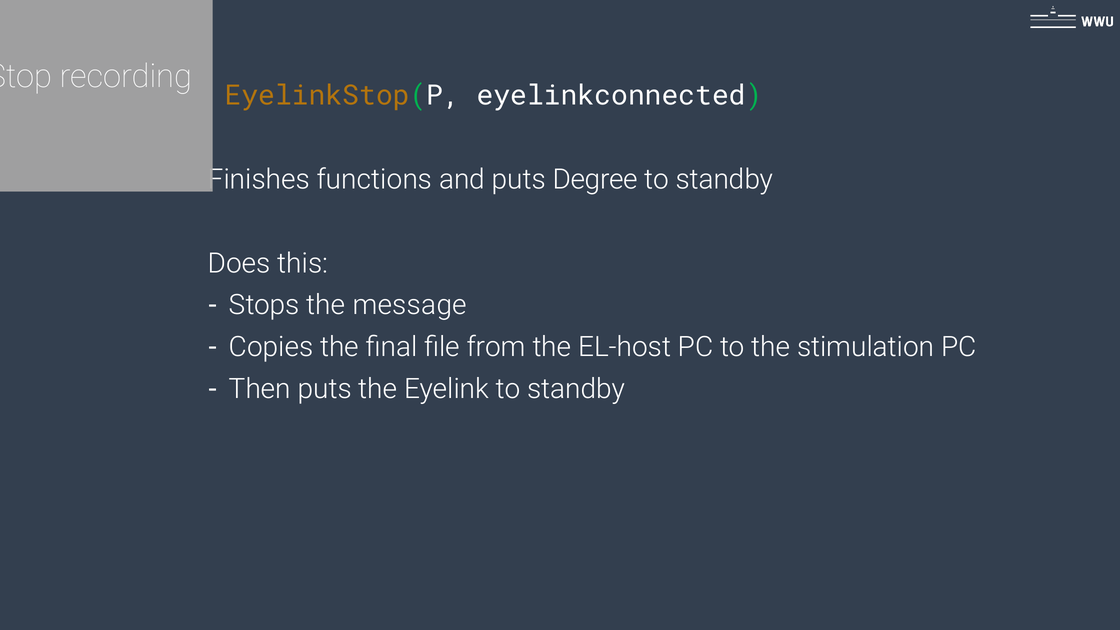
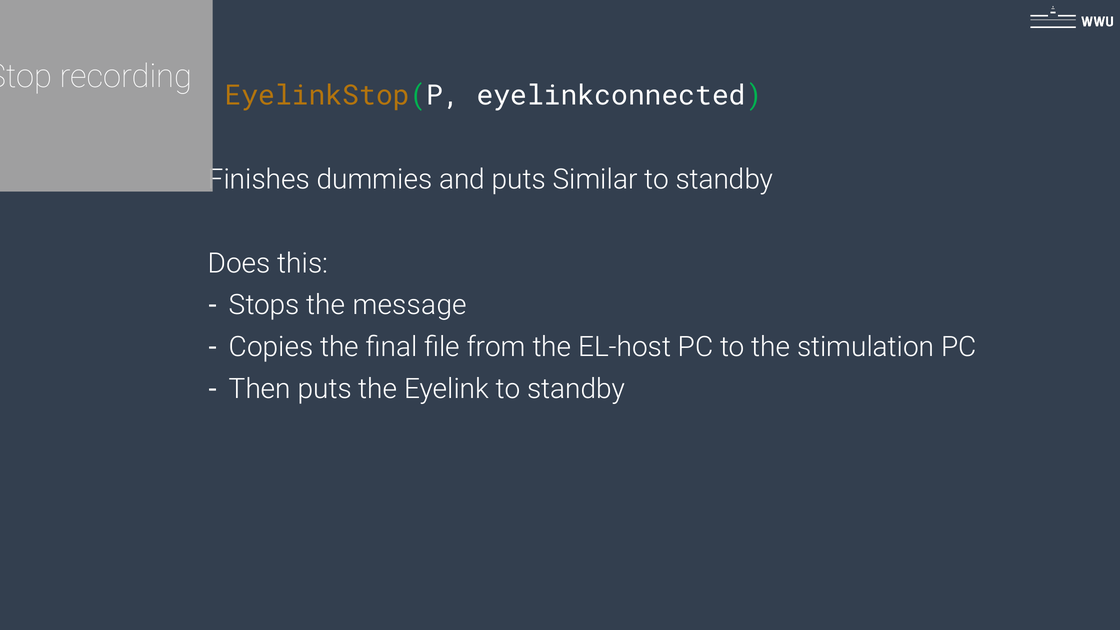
functions: functions -> dummies
Degree: Degree -> Similar
